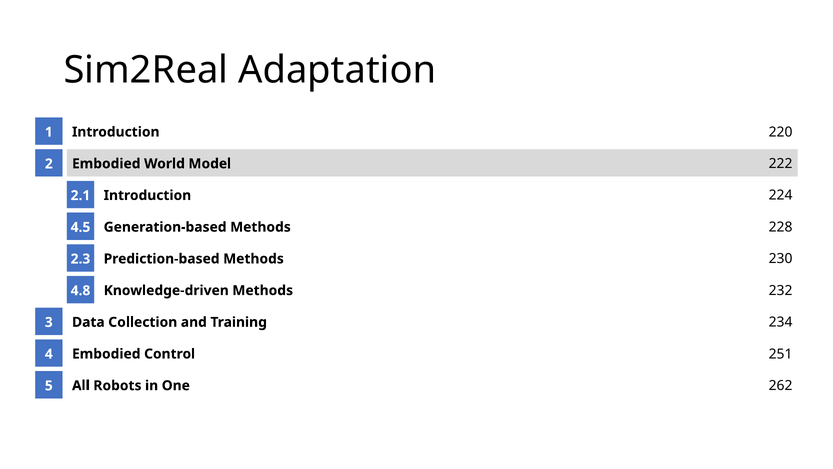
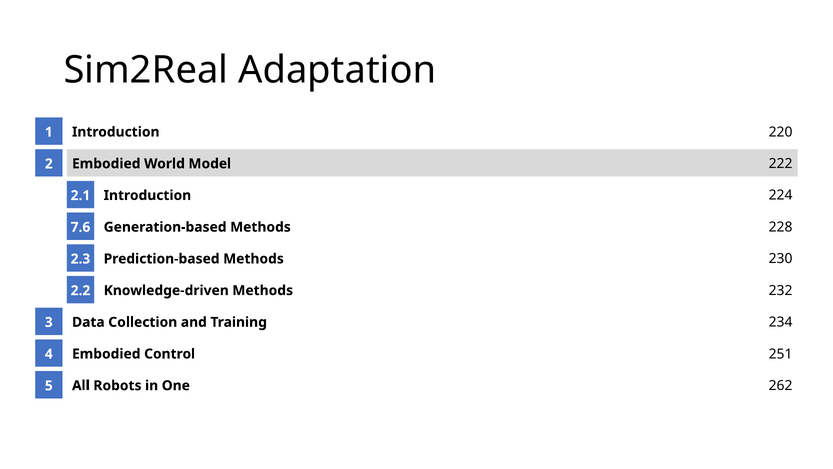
4.5: 4.5 -> 7.6
4.8: 4.8 -> 2.2
